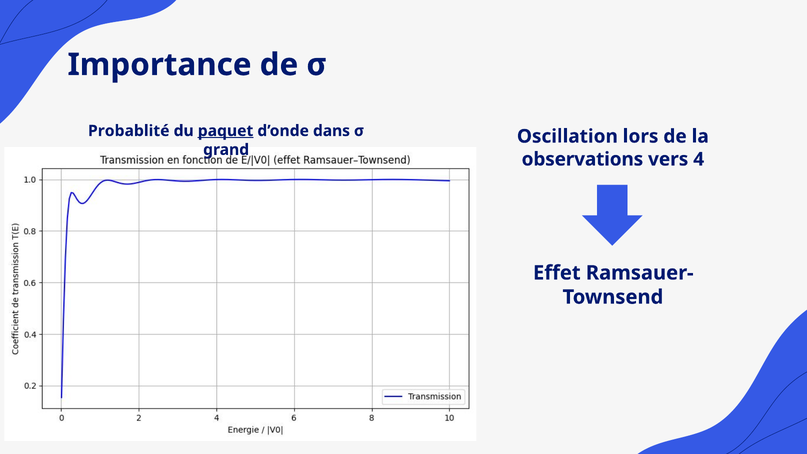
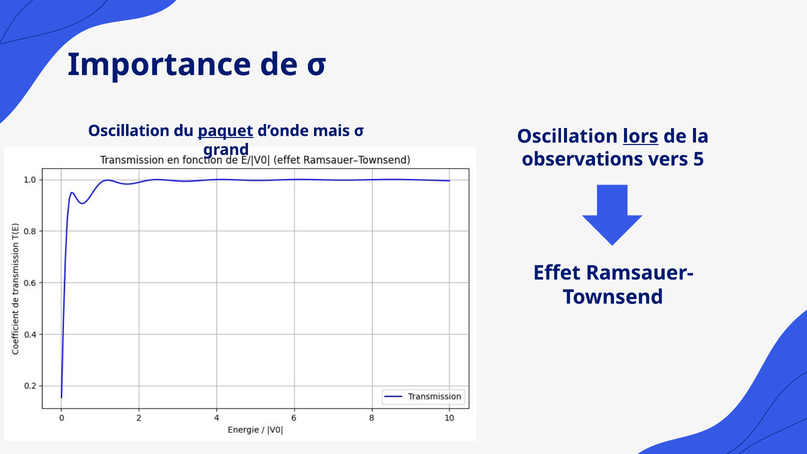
Probablité at (129, 131): Probablité -> Oscillation
dans: dans -> mais
lors underline: none -> present
4: 4 -> 5
